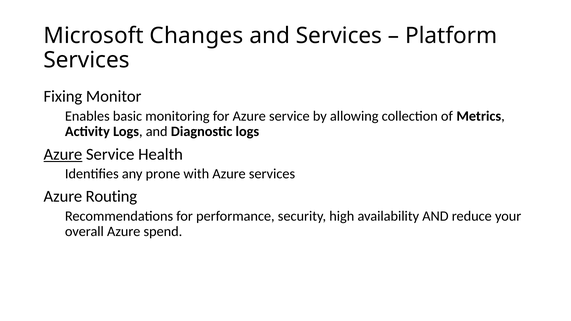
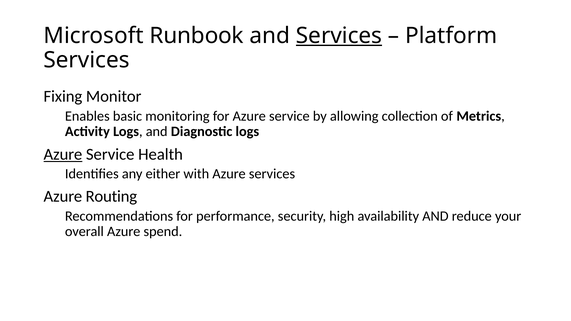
Changes: Changes -> Runbook
Services at (339, 36) underline: none -> present
prone: prone -> either
